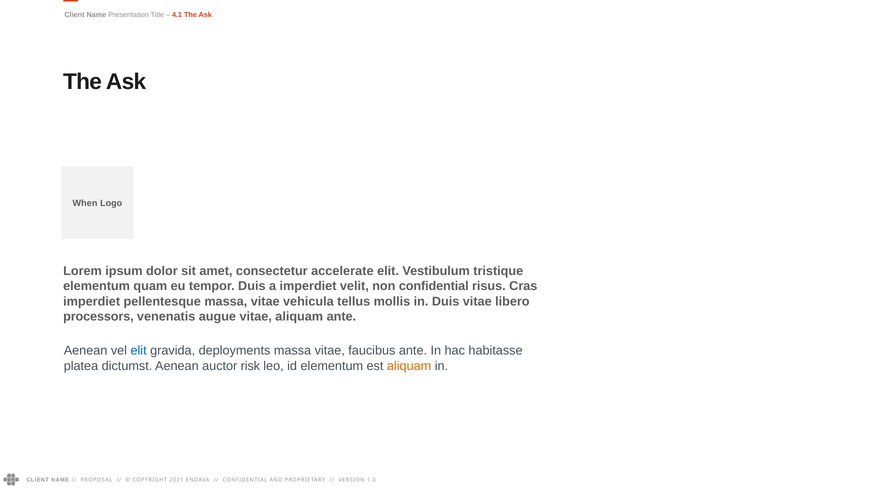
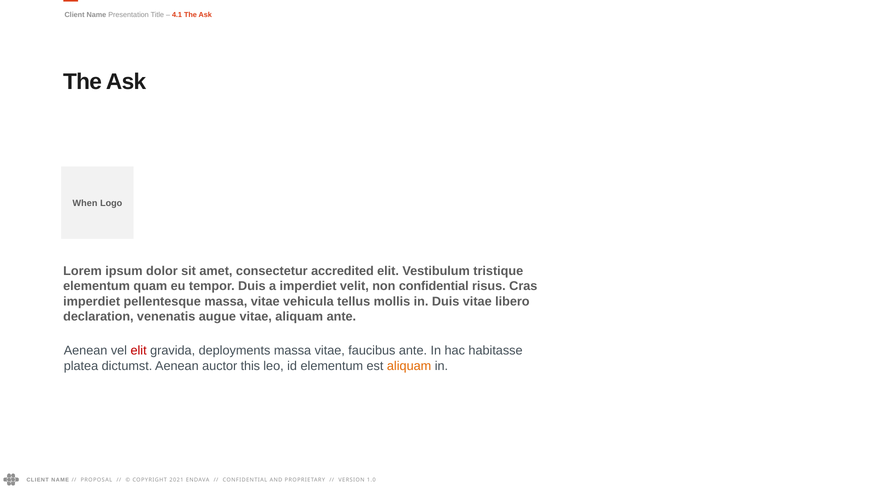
accelerate: accelerate -> accredited
processors: processors -> declaration
elit at (139, 351) colour: blue -> red
risk: risk -> this
